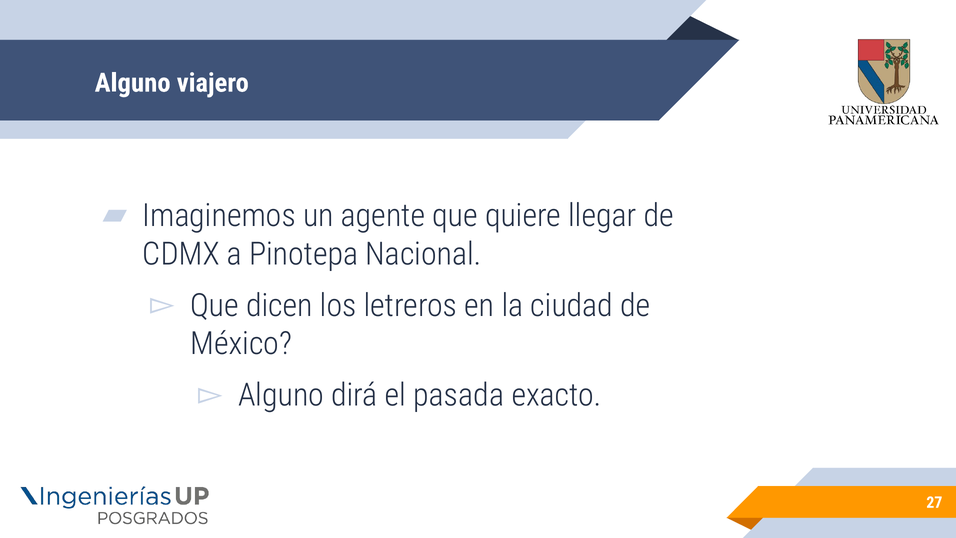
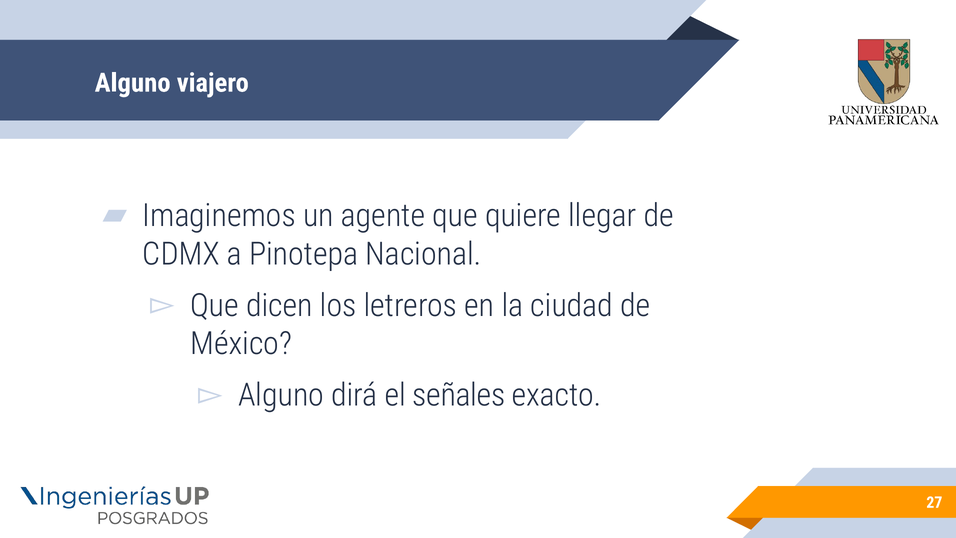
pasada: pasada -> señales
